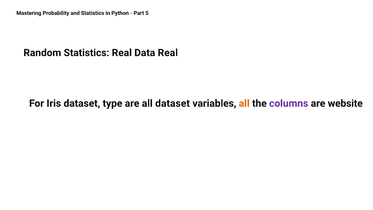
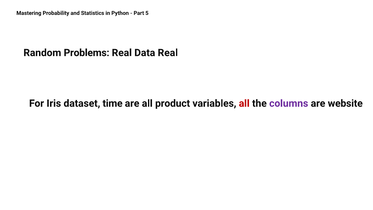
Random Statistics: Statistics -> Problems
type: type -> time
all dataset: dataset -> product
all at (244, 103) colour: orange -> red
